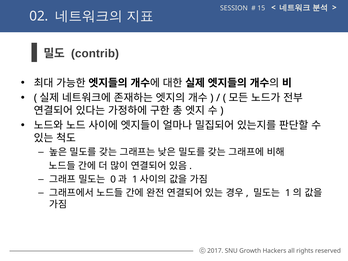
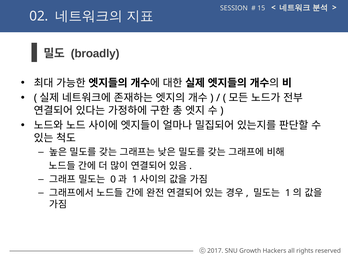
contrib: contrib -> broadly
